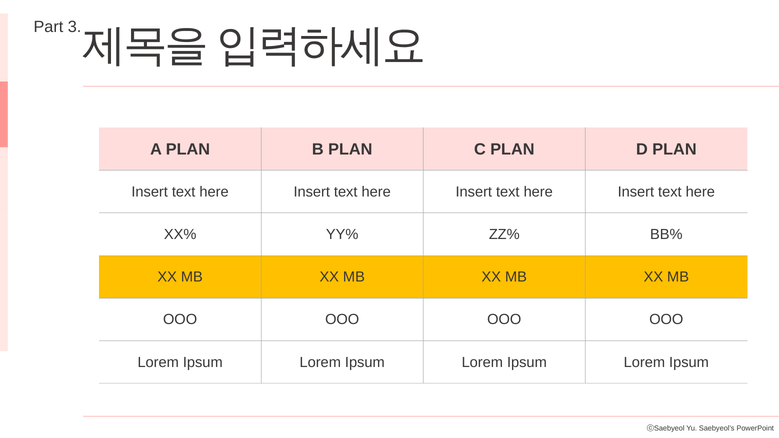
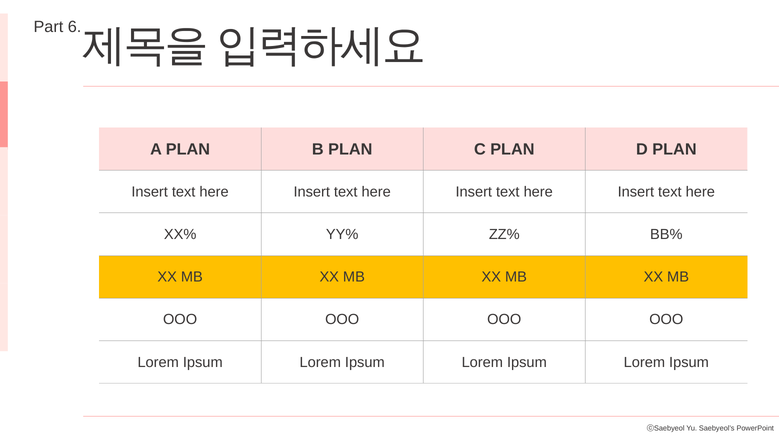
3: 3 -> 6
